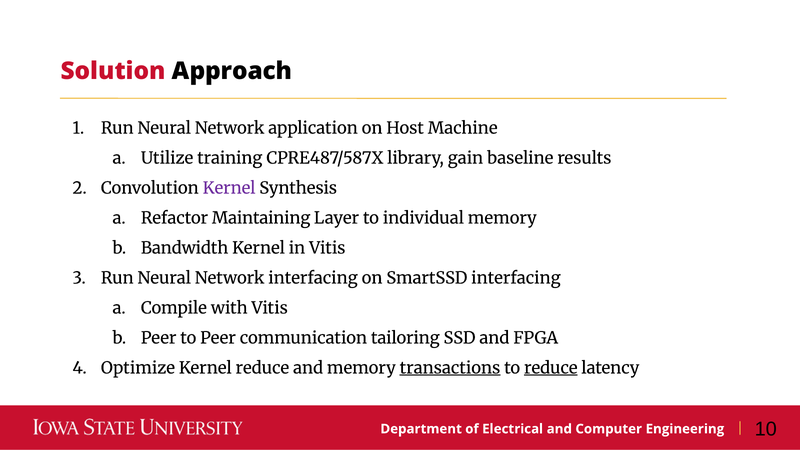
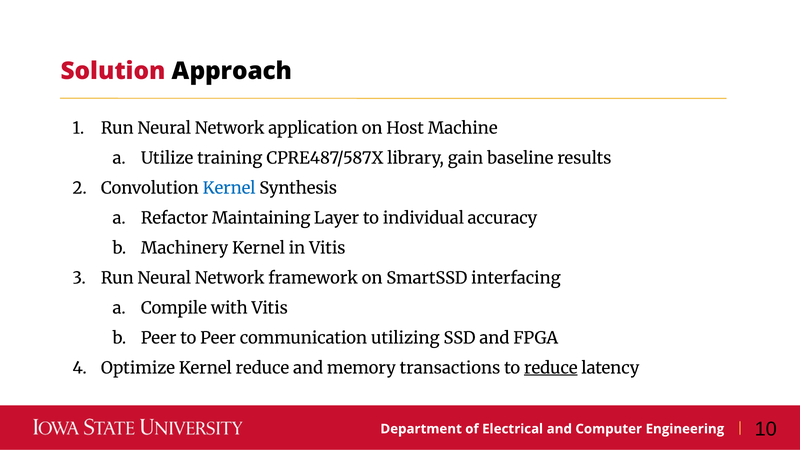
Kernel at (229, 188) colour: purple -> blue
individual memory: memory -> accuracy
Bandwidth: Bandwidth -> Machinery
Network interfacing: interfacing -> framework
tailoring: tailoring -> utilizing
transactions underline: present -> none
